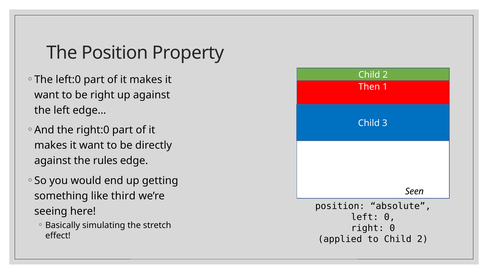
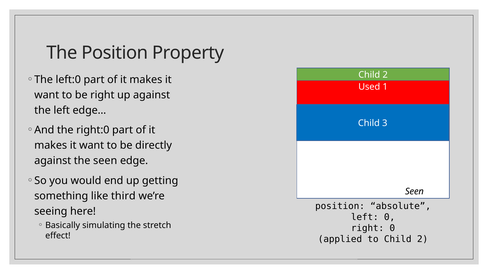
Then: Then -> Used
the rules: rules -> seen
